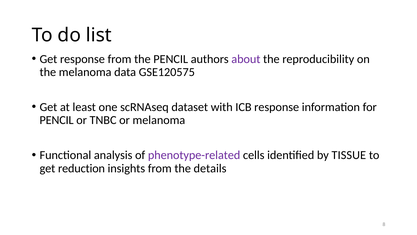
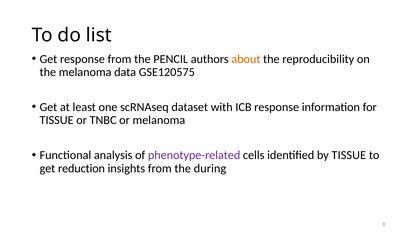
about colour: purple -> orange
PENCIL at (57, 120): PENCIL -> TISSUE
details: details -> during
